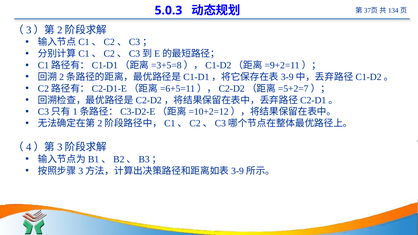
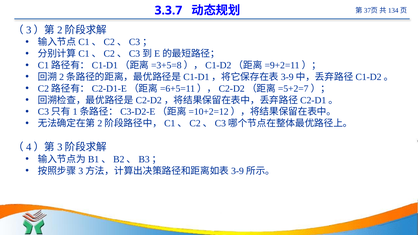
5.0.3: 5.0.3 -> 3.3.7
